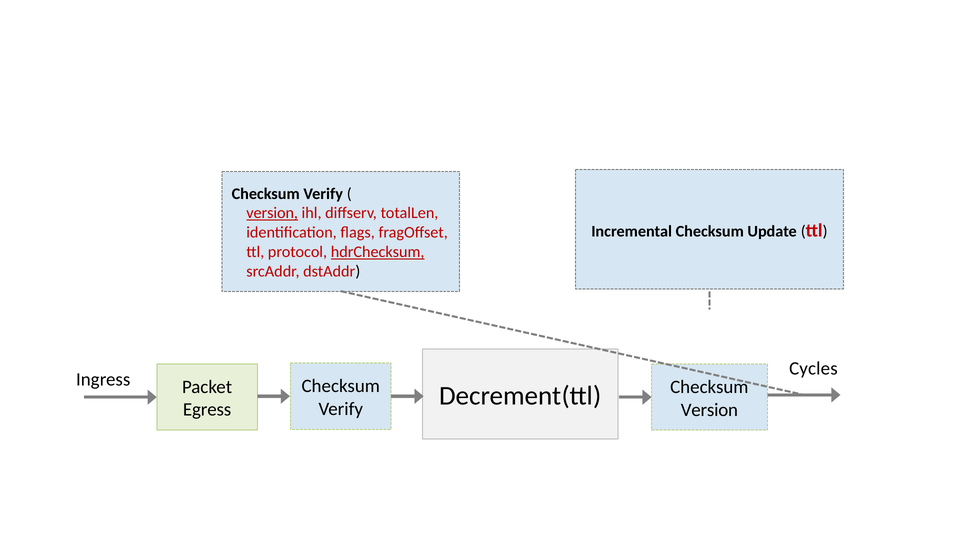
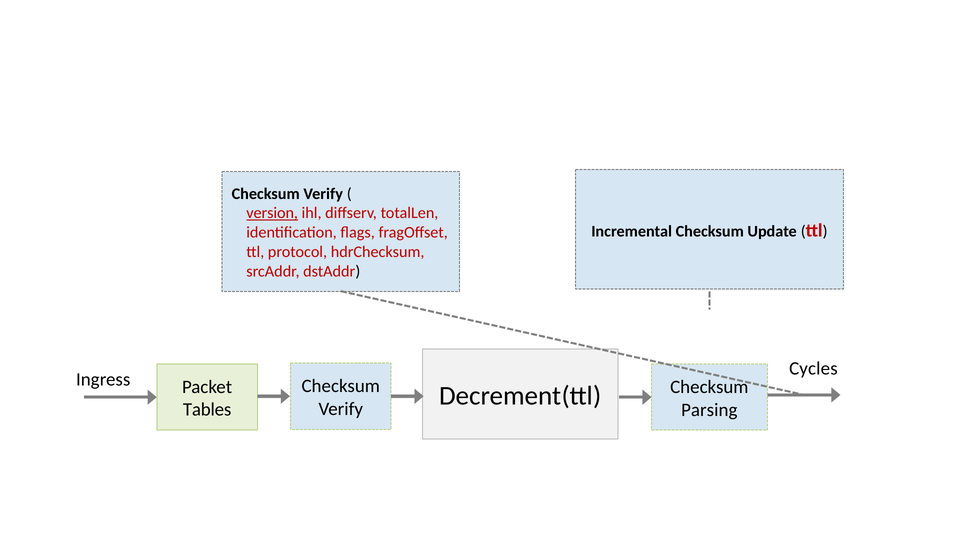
hdrChecksum underline: present -> none
Egress: Egress -> Tables
Version at (709, 410): Version -> Parsing
